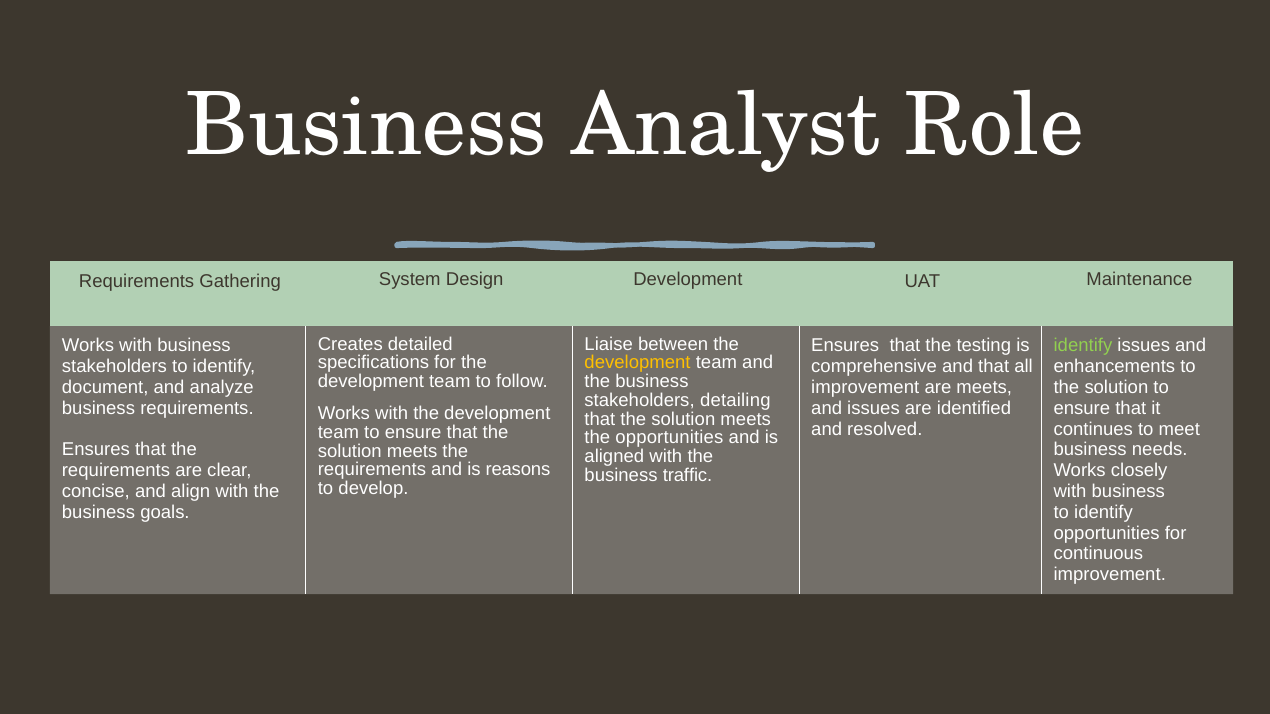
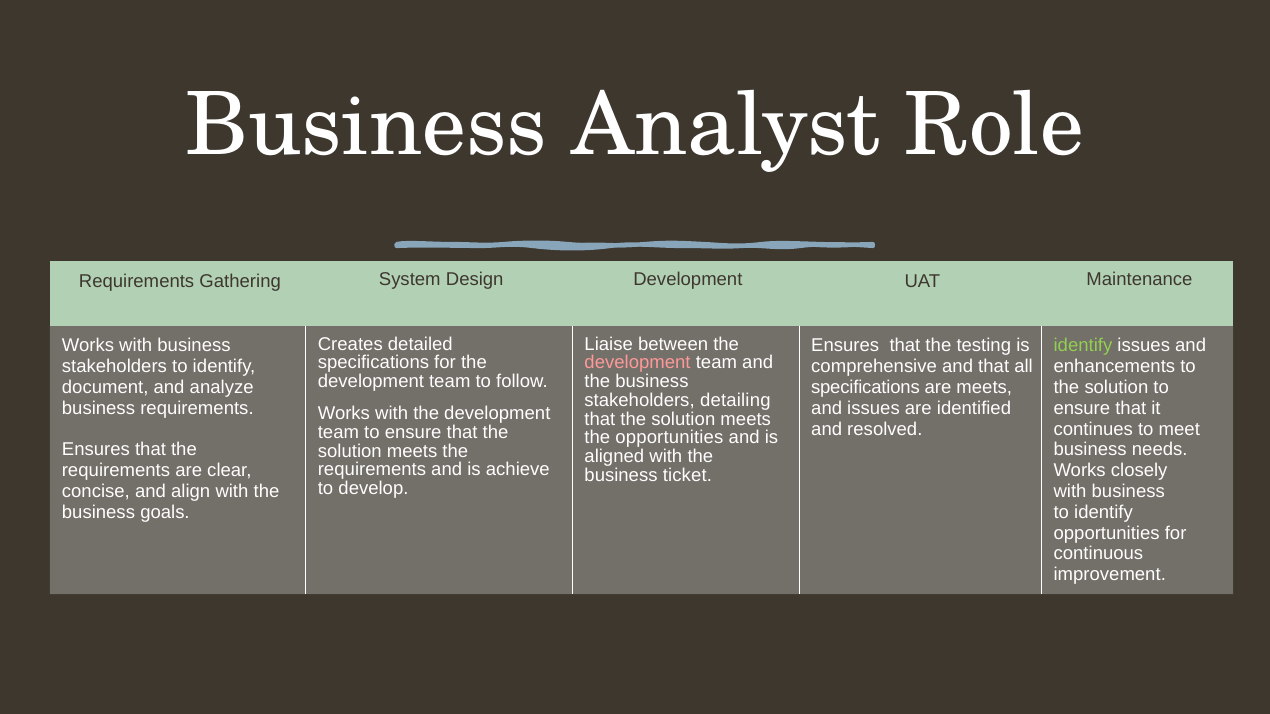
development at (638, 363) colour: yellow -> pink
improvement at (865, 388): improvement -> specifications
reasons: reasons -> achieve
traffic: traffic -> ticket
